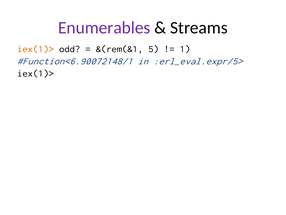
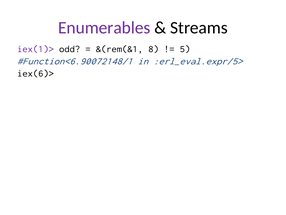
iex(1)> at (36, 49) colour: orange -> purple
5: 5 -> 8
1: 1 -> 5
iex(1)> at (36, 73): iex(1)> -> iex(6)>
